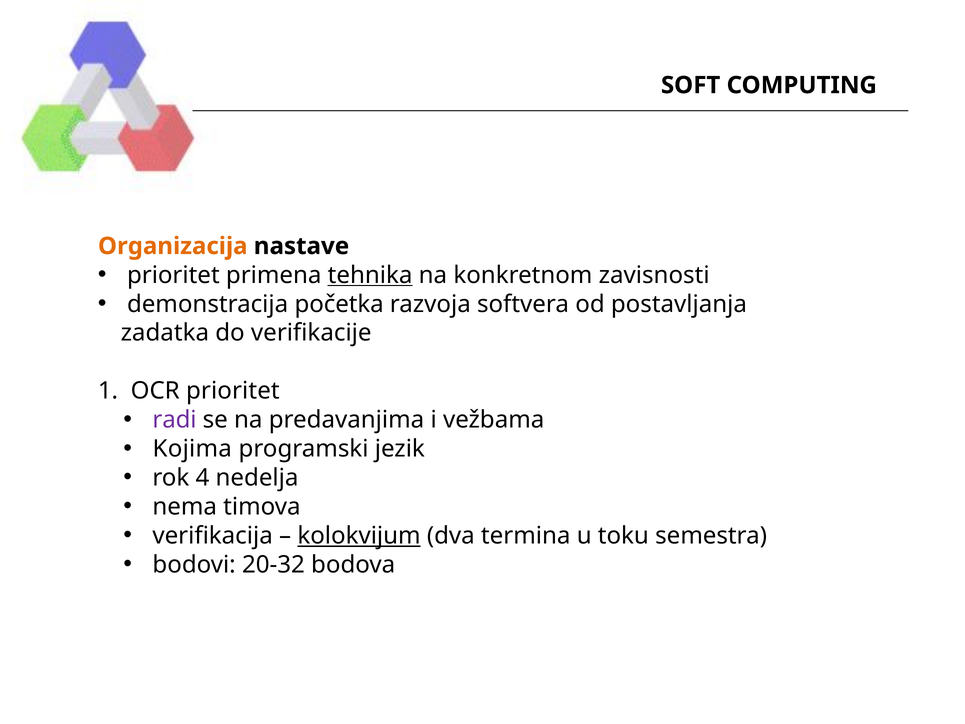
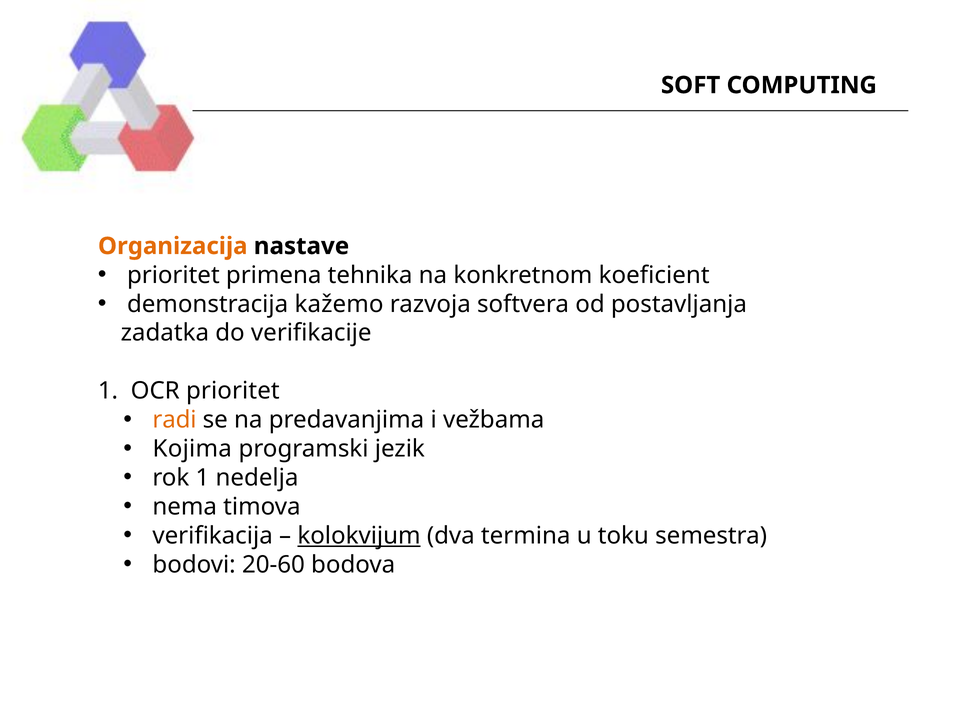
tehnika underline: present -> none
zavisnosti: zavisnosti -> koeficient
početka: početka -> kažemo
radi colour: purple -> orange
rok 4: 4 -> 1
20-32: 20-32 -> 20-60
